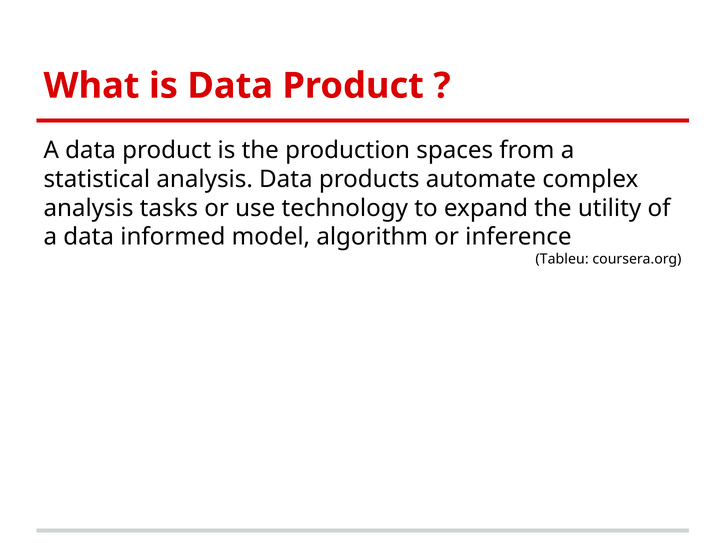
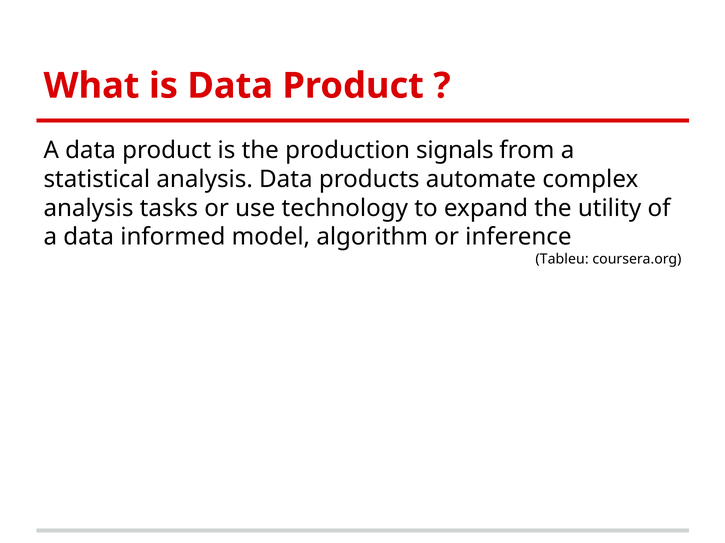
spaces: spaces -> signals
